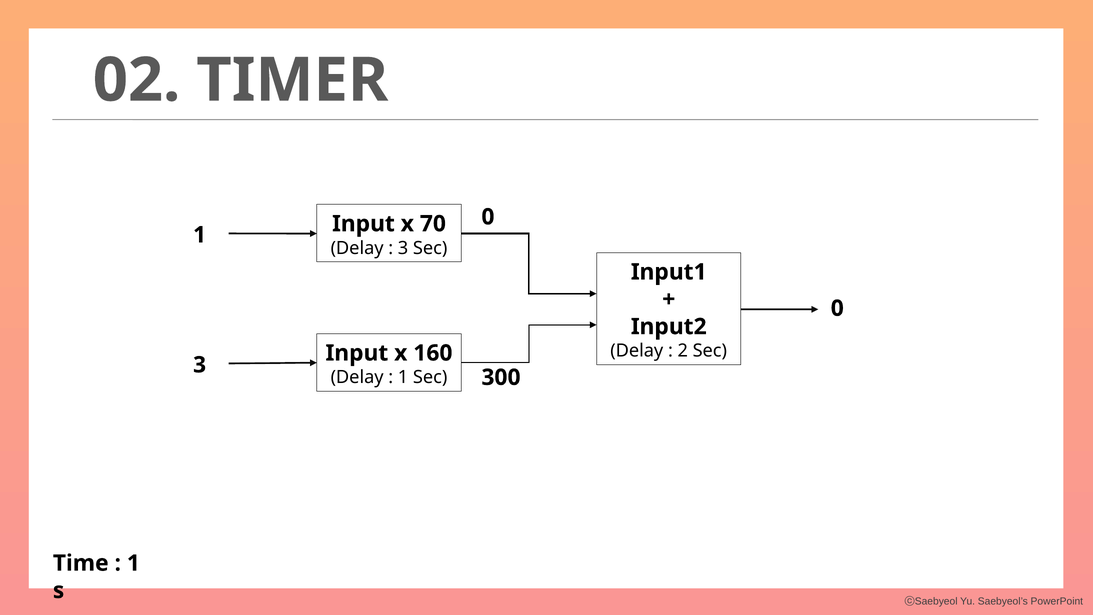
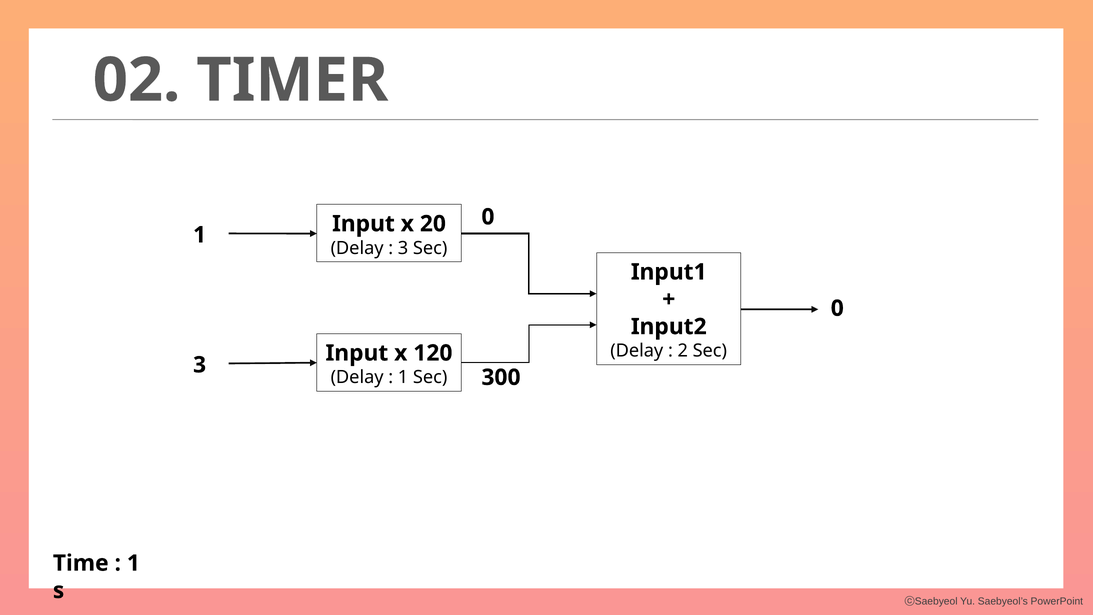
70: 70 -> 20
160: 160 -> 120
